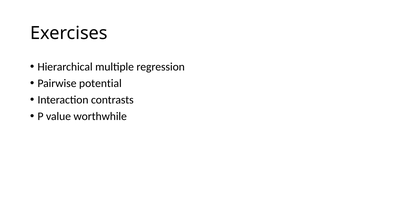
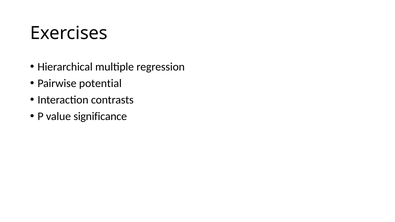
worthwhile: worthwhile -> significance
